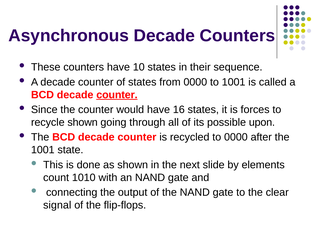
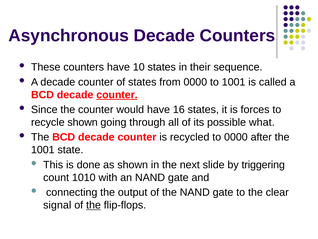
upon: upon -> what
elements: elements -> triggering
the at (93, 205) underline: none -> present
